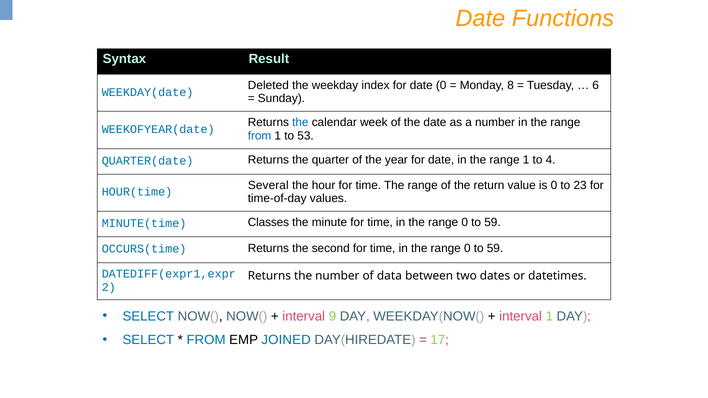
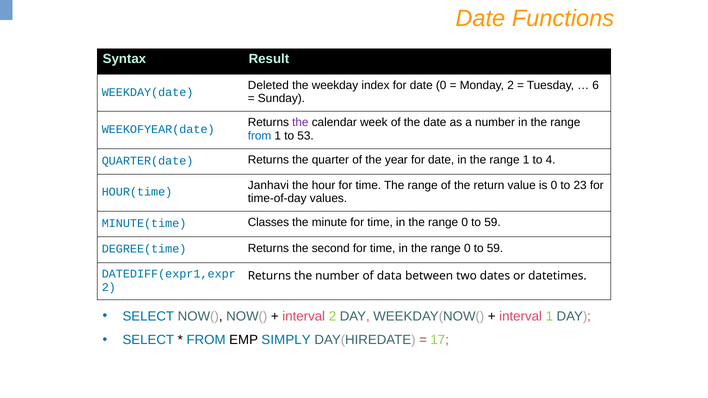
Monday 8: 8 -> 2
the at (300, 123) colour: blue -> purple
Several: Several -> Janhavi
OCCURS(time: OCCURS(time -> DEGREE(time
interval 9: 9 -> 2
JOINED: JOINED -> SIMPLY
